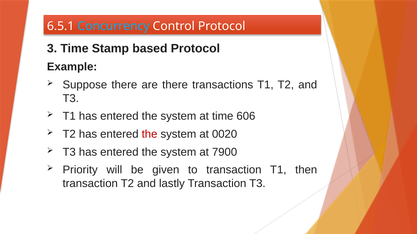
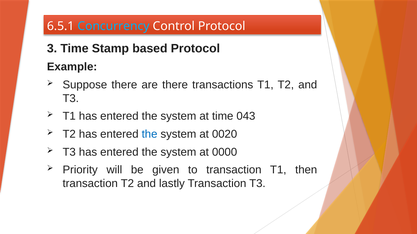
606: 606 -> 043
the at (150, 134) colour: red -> blue
7900: 7900 -> 0000
